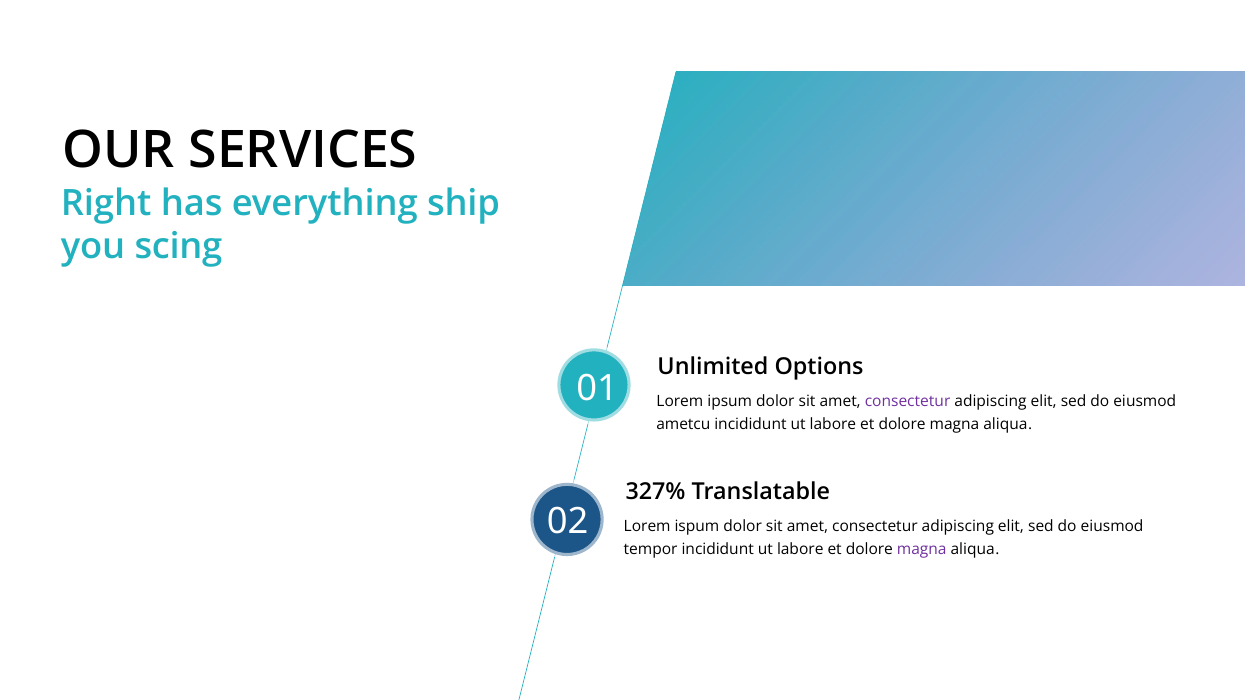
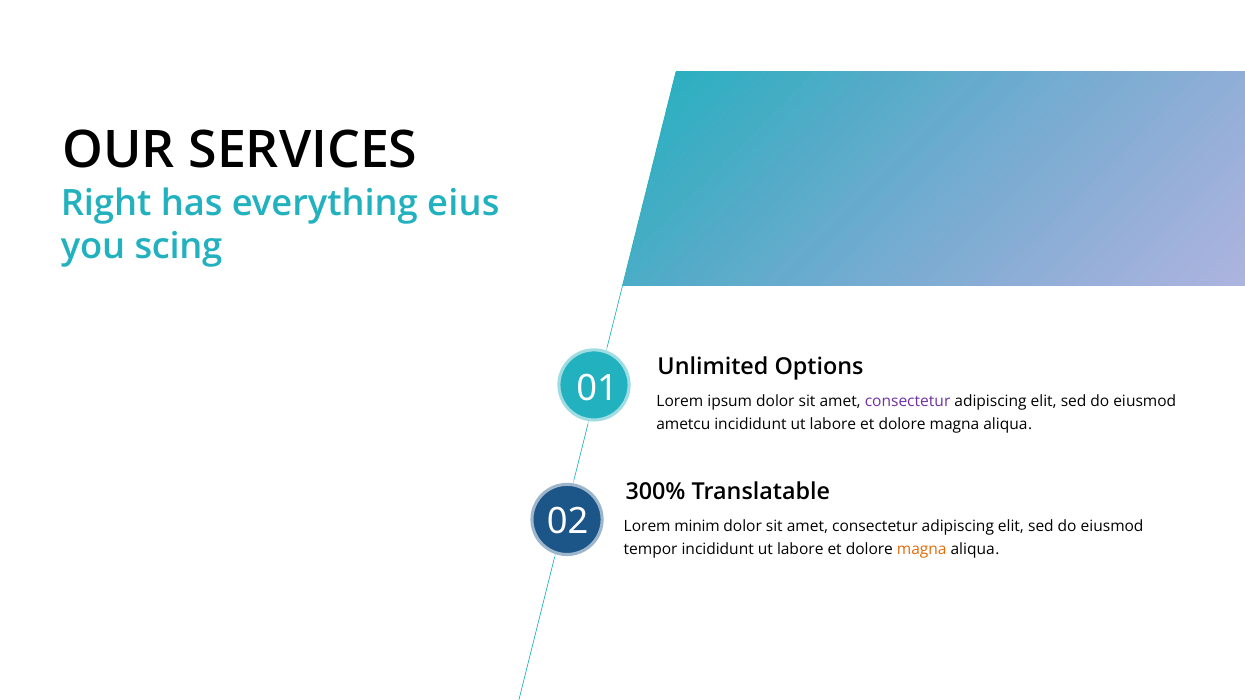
ship: ship -> eius
327%: 327% -> 300%
ispum: ispum -> minim
magna at (922, 549) colour: purple -> orange
